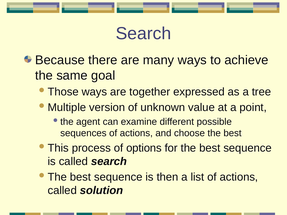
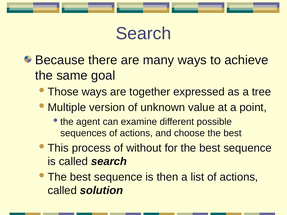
options: options -> without
